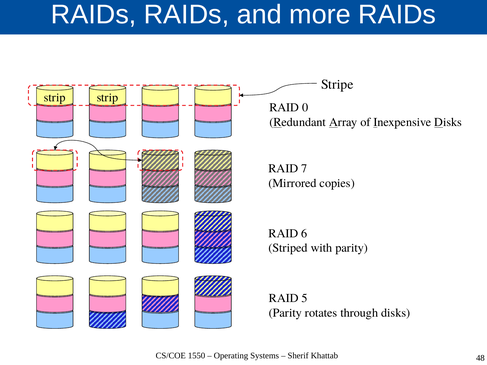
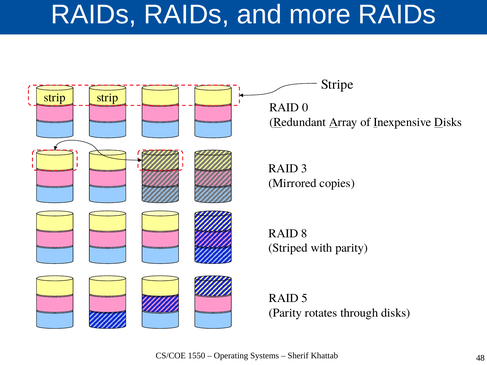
7: 7 -> 3
6: 6 -> 8
